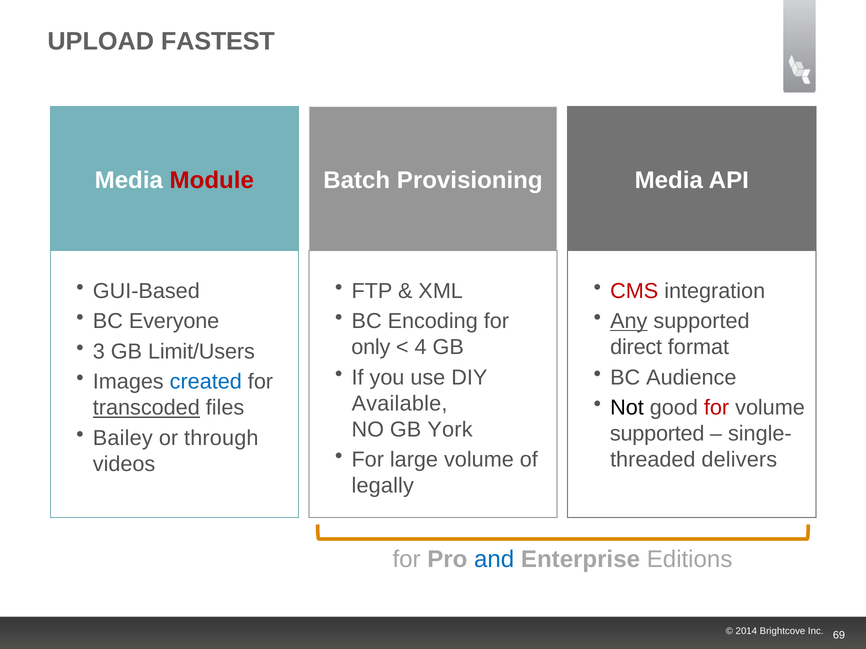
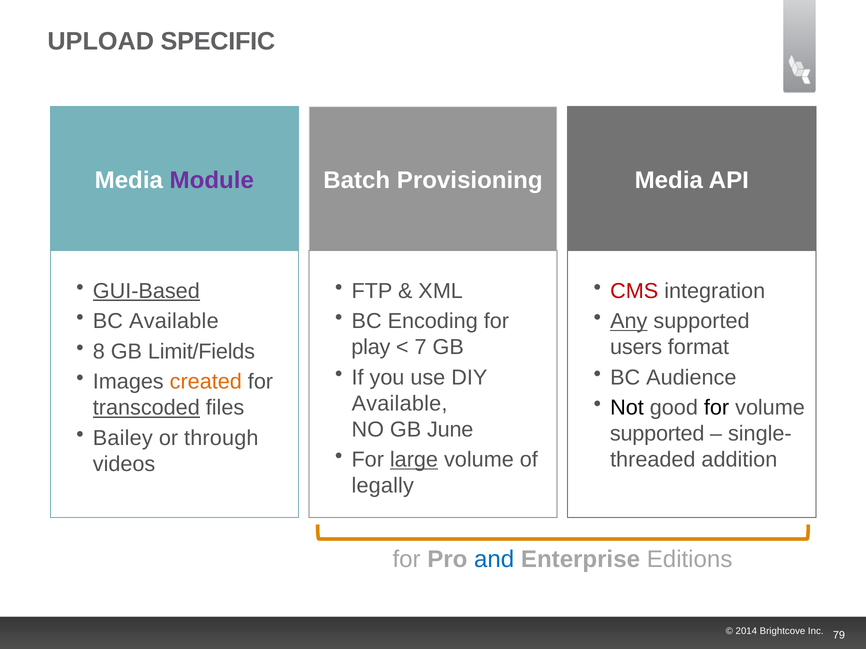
FASTEST: FASTEST -> SPECIFIC
Module colour: red -> purple
GUI-Based underline: none -> present
BC Everyone: Everyone -> Available
only: only -> play
4: 4 -> 7
direct: direct -> users
3: 3 -> 8
Limit/Users: Limit/Users -> Limit/Fields
created colour: blue -> orange
for at (717, 408) colour: red -> black
York: York -> June
large underline: none -> present
delivers: delivers -> addition
69: 69 -> 79
